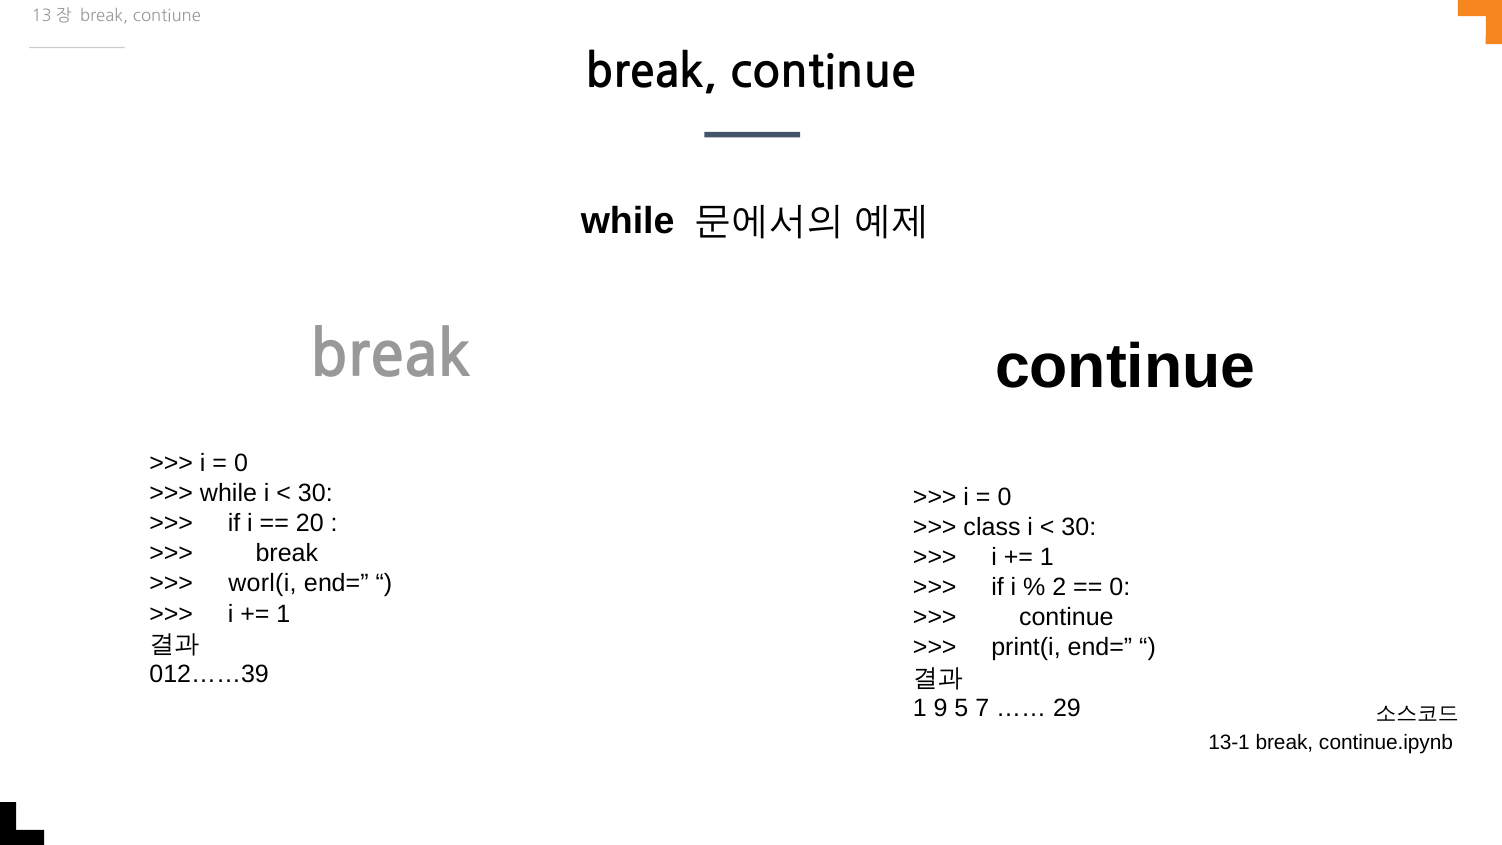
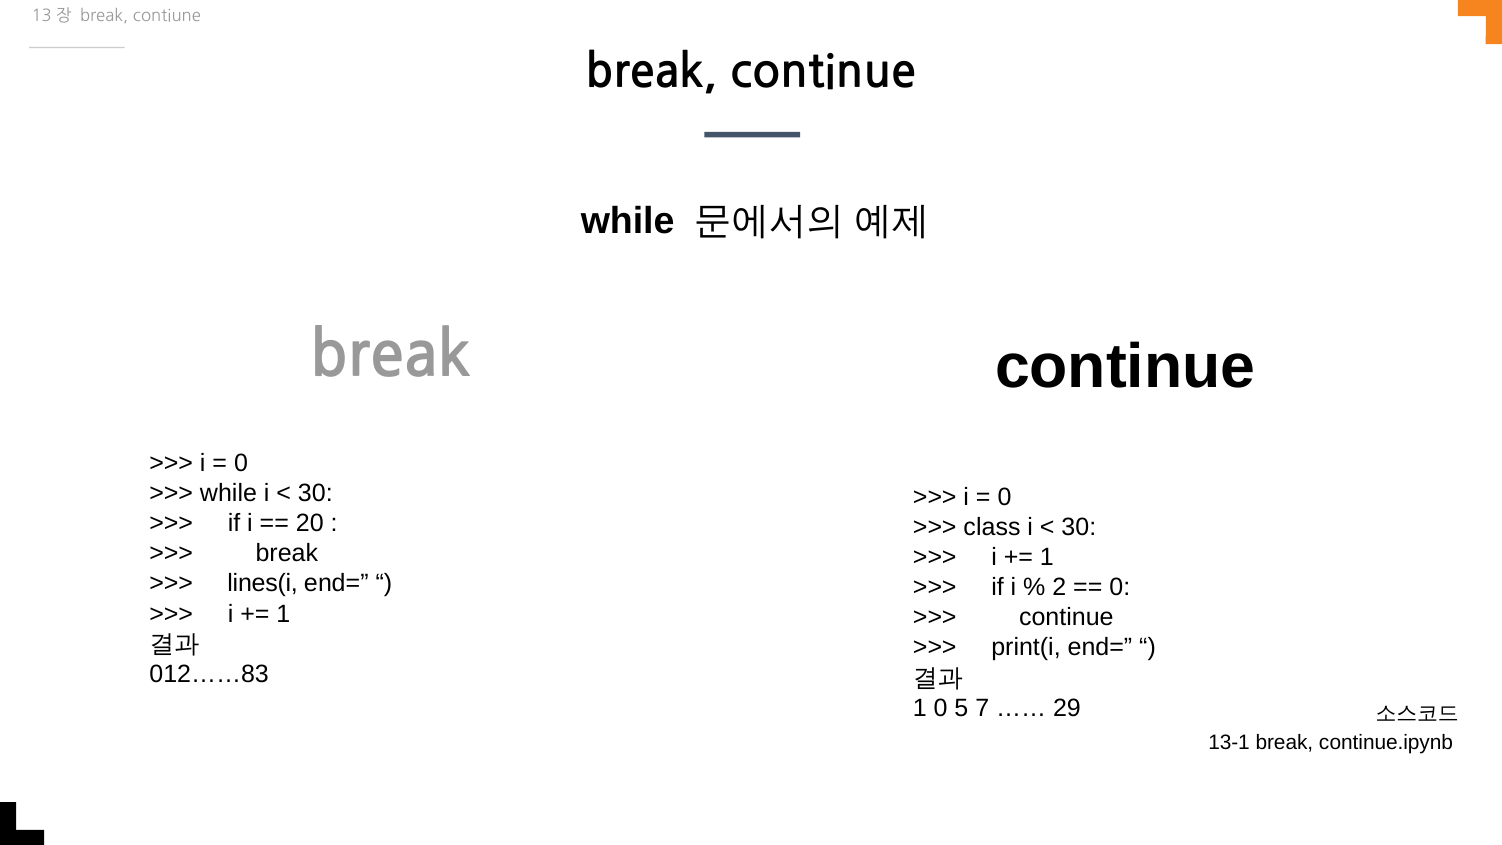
worl(i: worl(i -> lines(i
012……39: 012……39 -> 012……83
1 9: 9 -> 0
